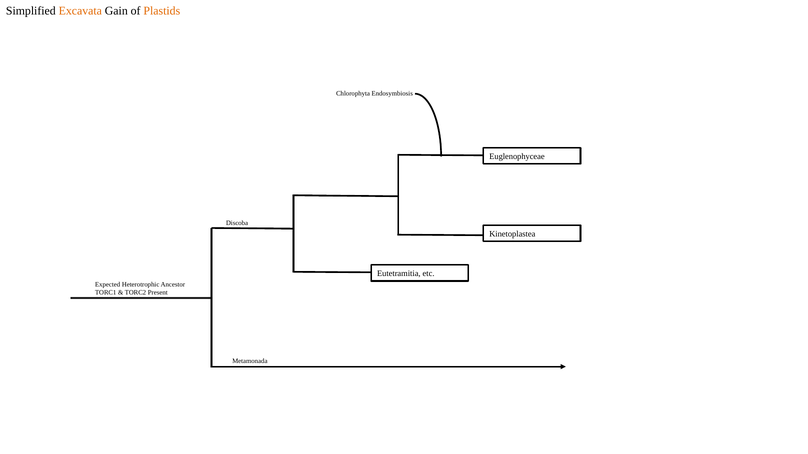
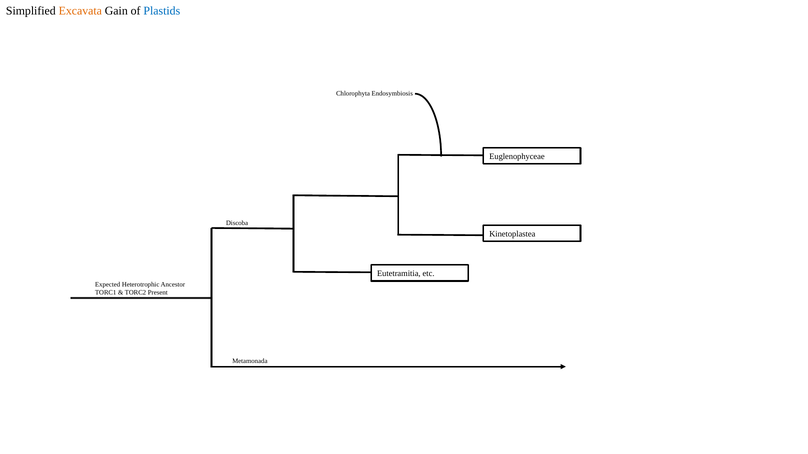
Plastids colour: orange -> blue
